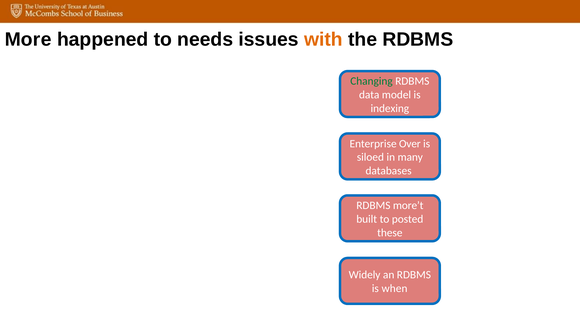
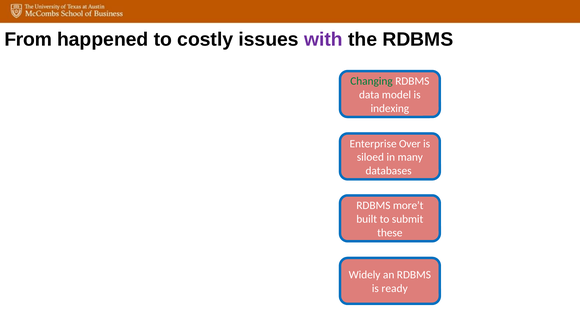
More: More -> From
needs: needs -> costly
with colour: orange -> purple
posted: posted -> submit
when: when -> ready
